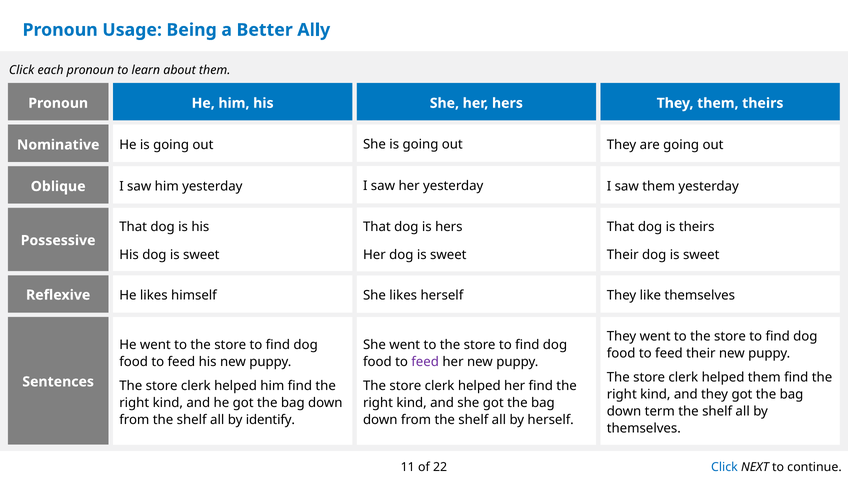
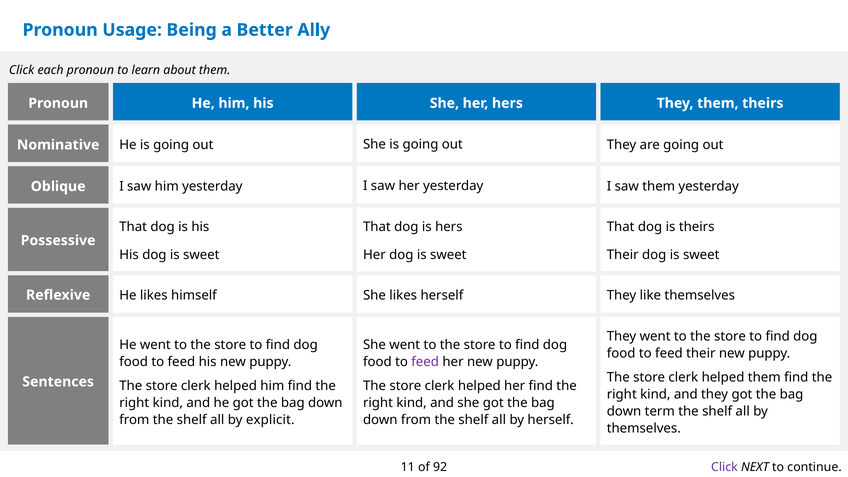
identify: identify -> explicit
22: 22 -> 92
Click at (724, 467) colour: blue -> purple
